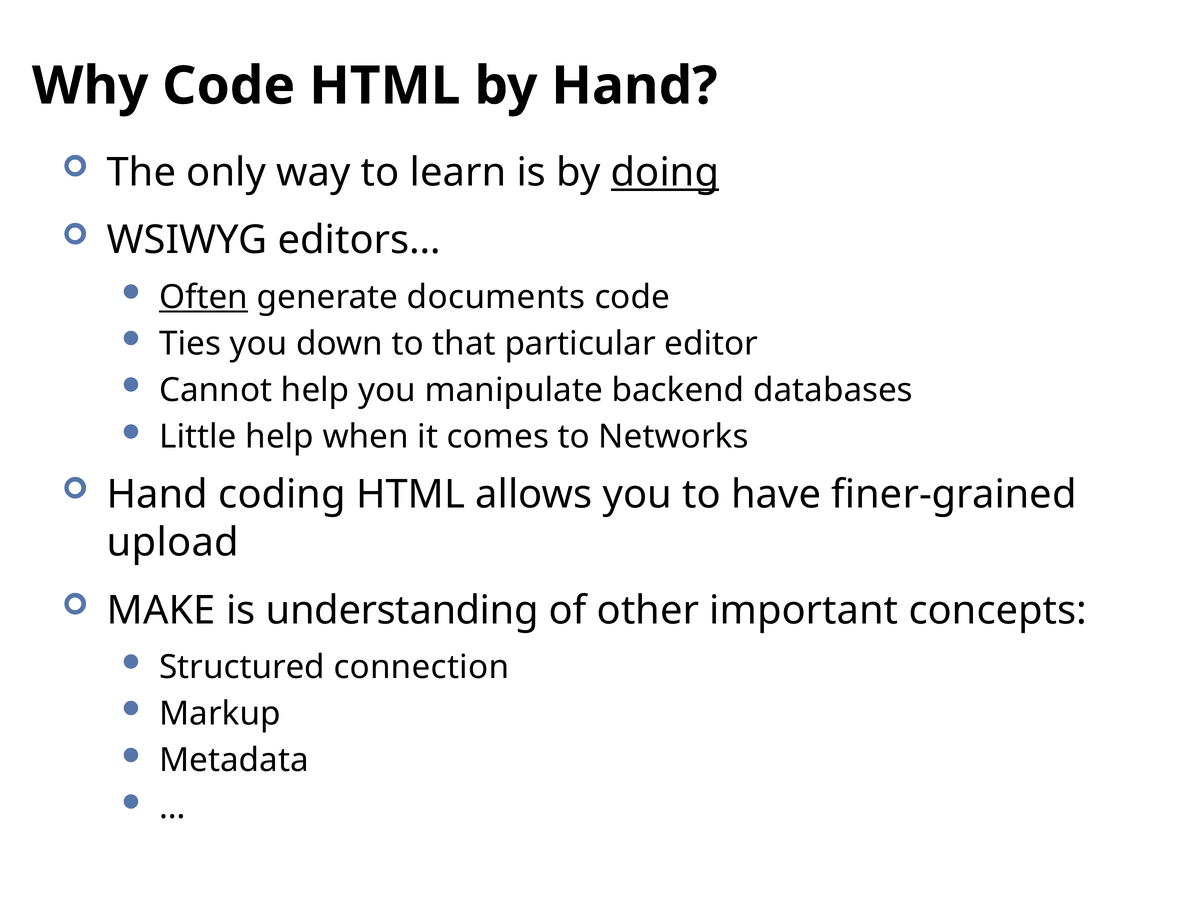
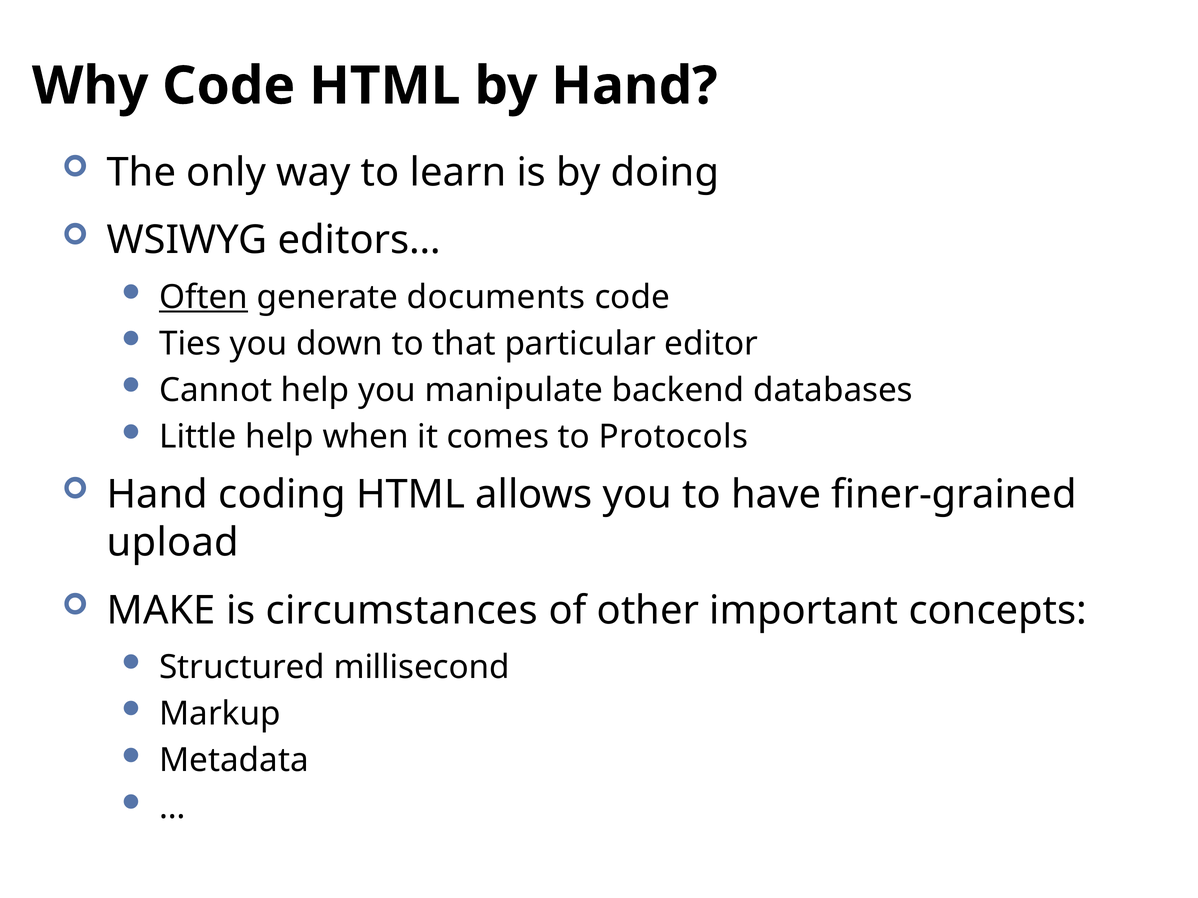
doing underline: present -> none
Networks: Networks -> Protocols
understanding: understanding -> circumstances
connection: connection -> millisecond
